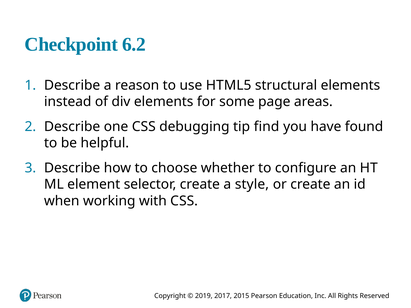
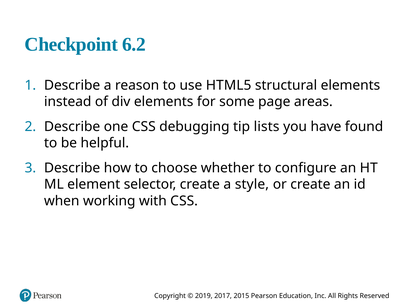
find: find -> lists
